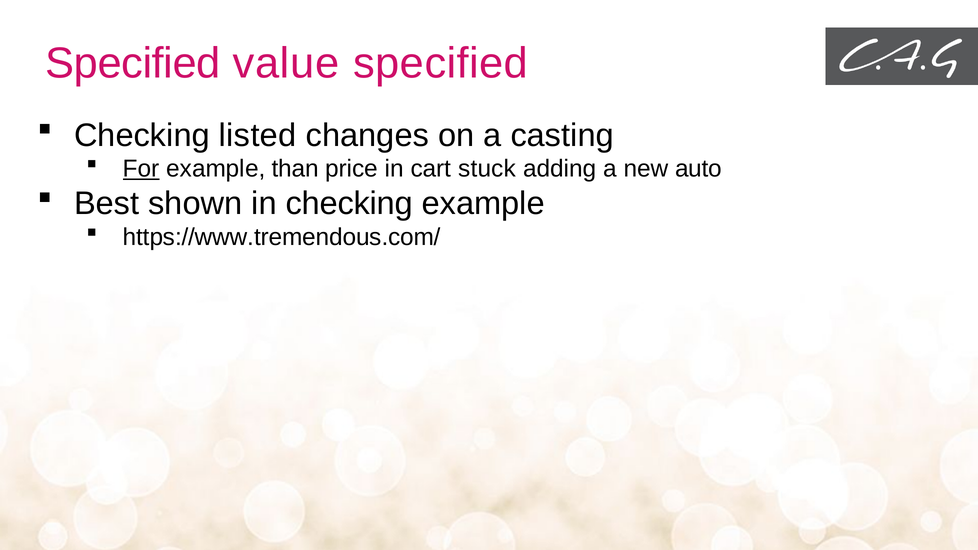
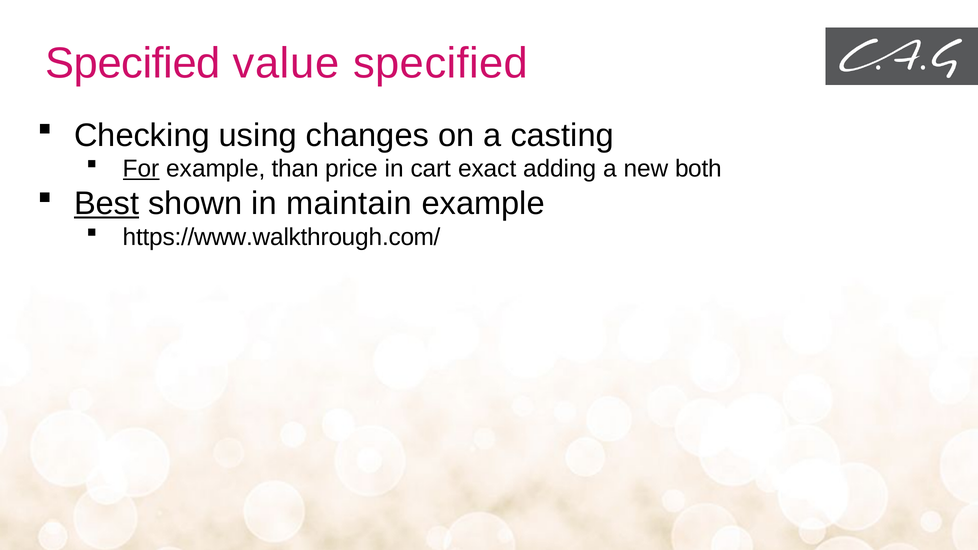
listed: listed -> using
stuck: stuck -> exact
auto: auto -> both
Best underline: none -> present
in checking: checking -> maintain
https://www.tremendous.com/: https://www.tremendous.com/ -> https://www.walkthrough.com/
